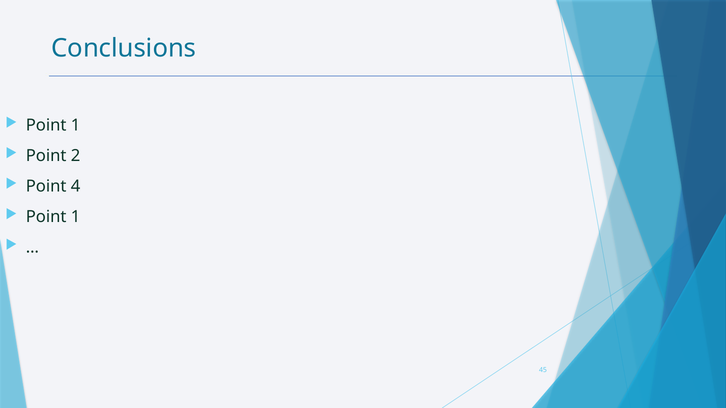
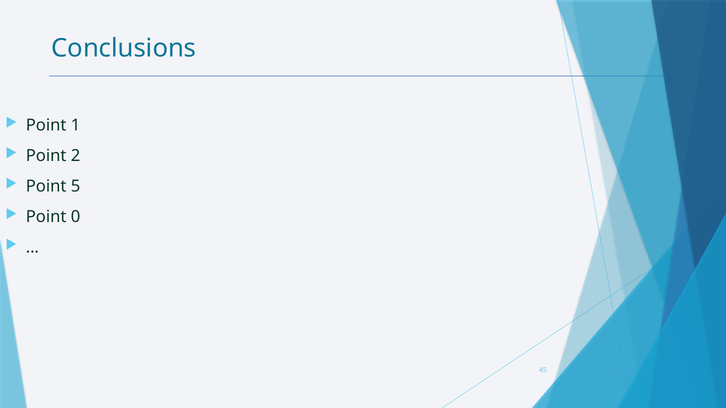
4: 4 -> 5
1 at (76, 217): 1 -> 0
